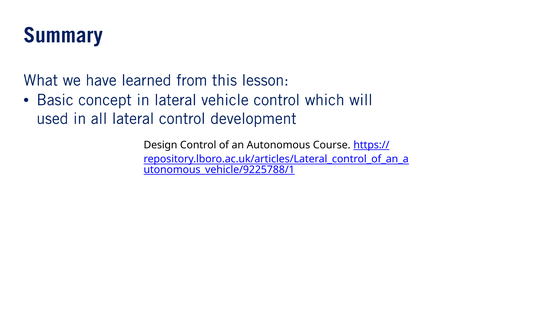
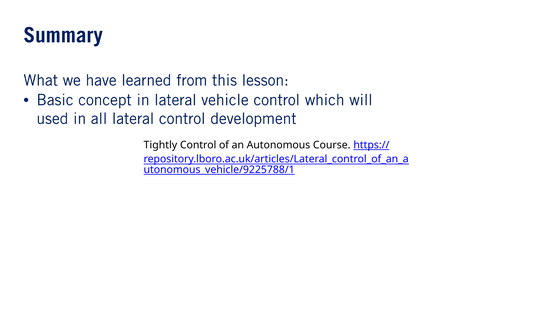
Design: Design -> Tightly
